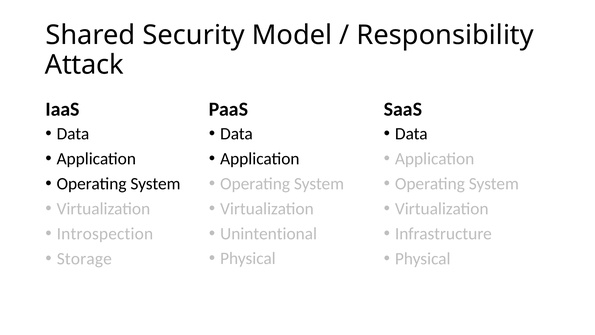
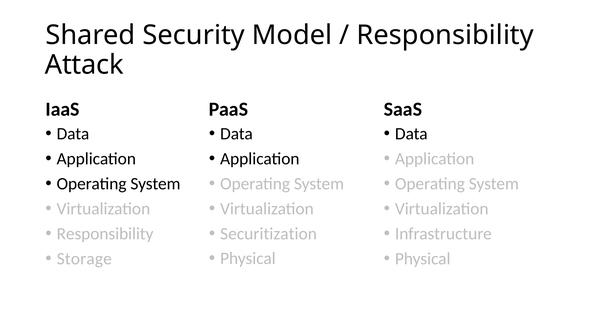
Unintentional: Unintentional -> Securitization
Introspection at (105, 234): Introspection -> Responsibility
